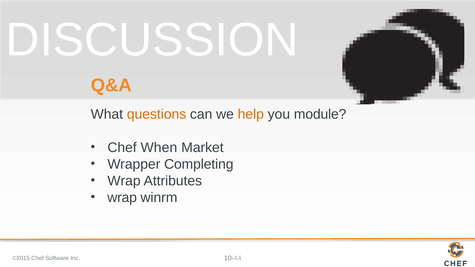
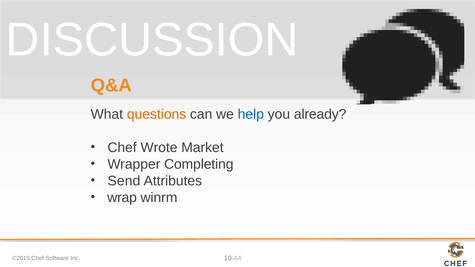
help colour: orange -> blue
module: module -> already
When: When -> Wrote
Wrap at (124, 181): Wrap -> Send
